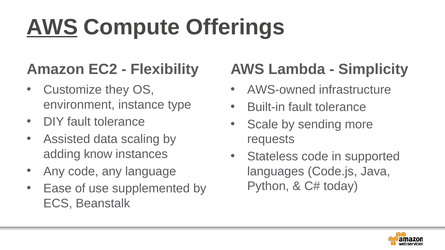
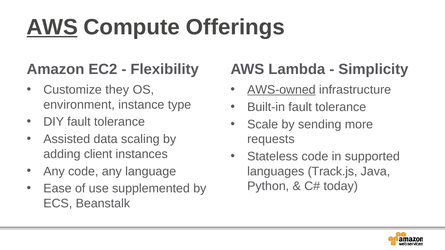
AWS-owned underline: none -> present
know: know -> client
Code.js: Code.js -> Track.js
